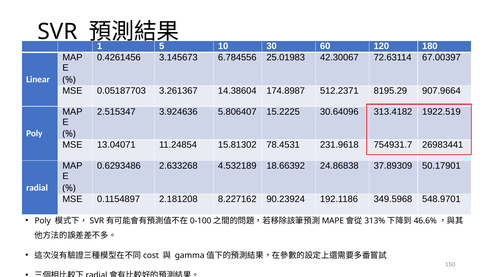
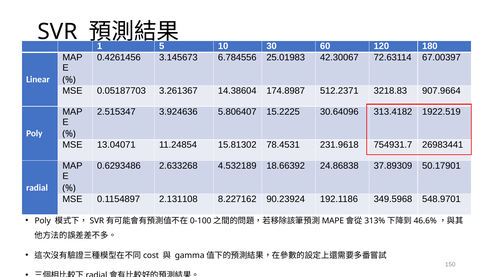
8195.29: 8195.29 -> 3218.83
2.181208: 2.181208 -> 2.131108
